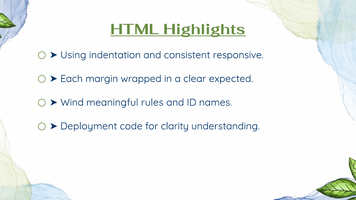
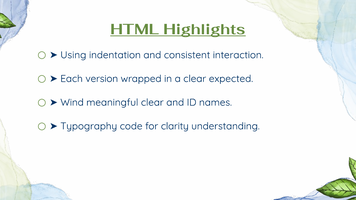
responsive: responsive -> interaction
margin: margin -> version
meaningful rules: rules -> clear
Deployment: Deployment -> Typography
